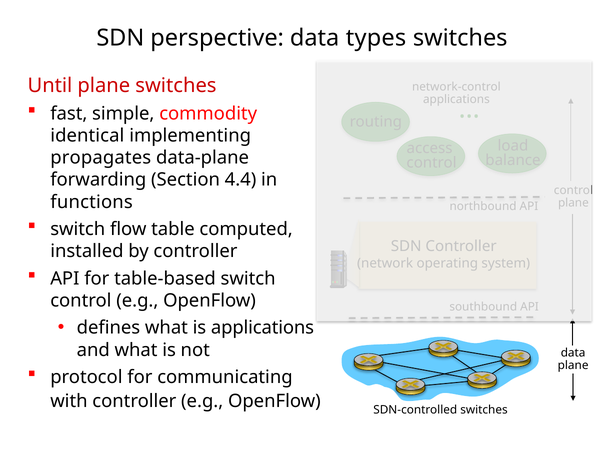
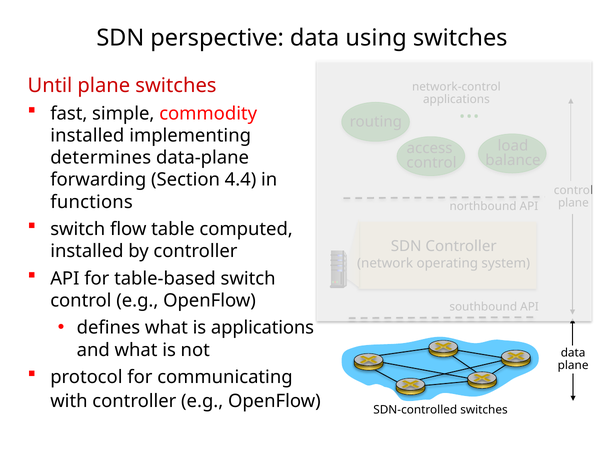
types: types -> using
identical at (87, 136): identical -> installed
propagates: propagates -> determines
